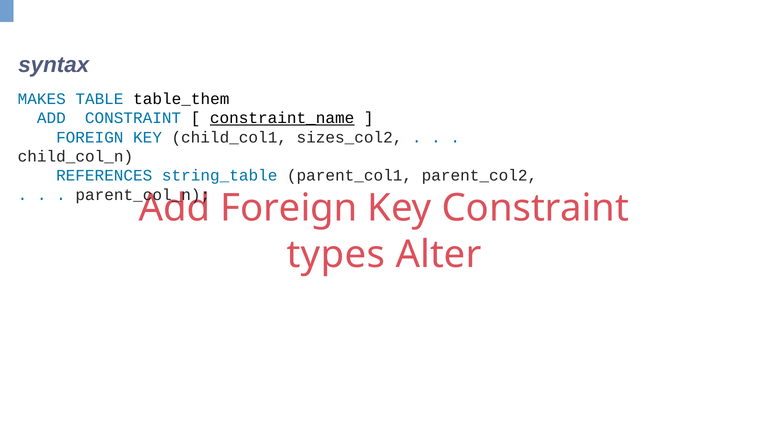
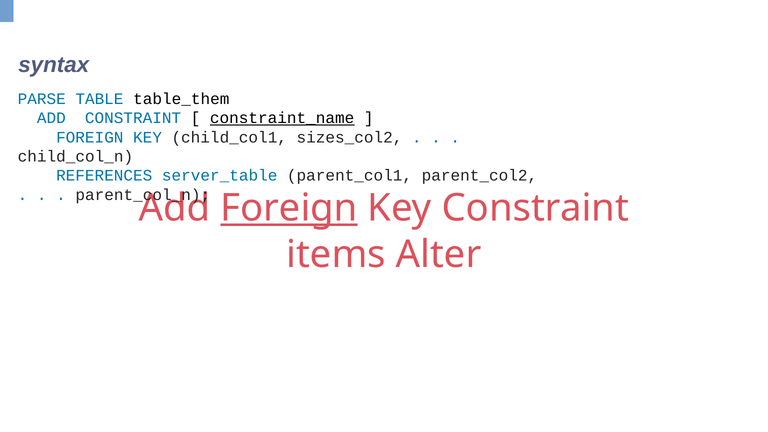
MAKES: MAKES -> PARSE
string_table: string_table -> server_table
Foreign at (289, 208) underline: none -> present
types: types -> items
